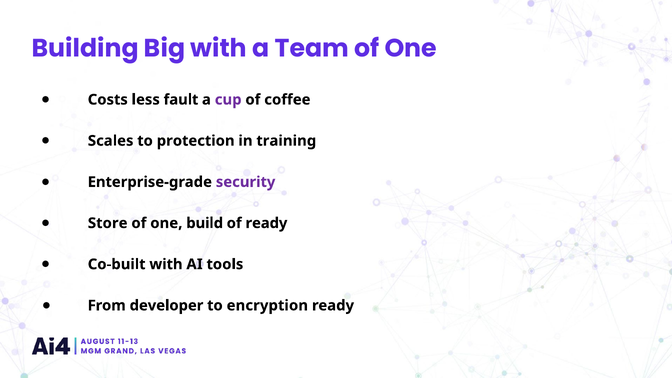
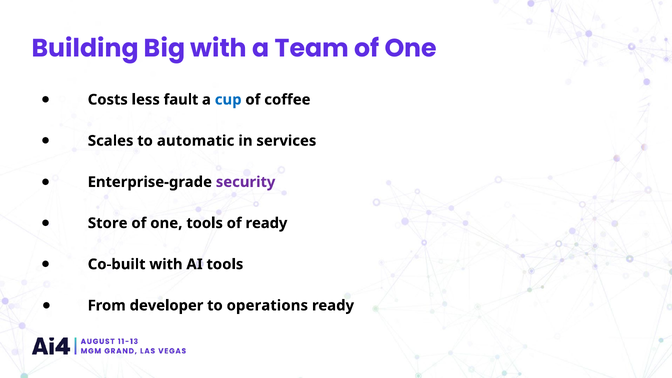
cup colour: purple -> blue
protection: protection -> automatic
training: training -> services
one build: build -> tools
encryption: encryption -> operations
